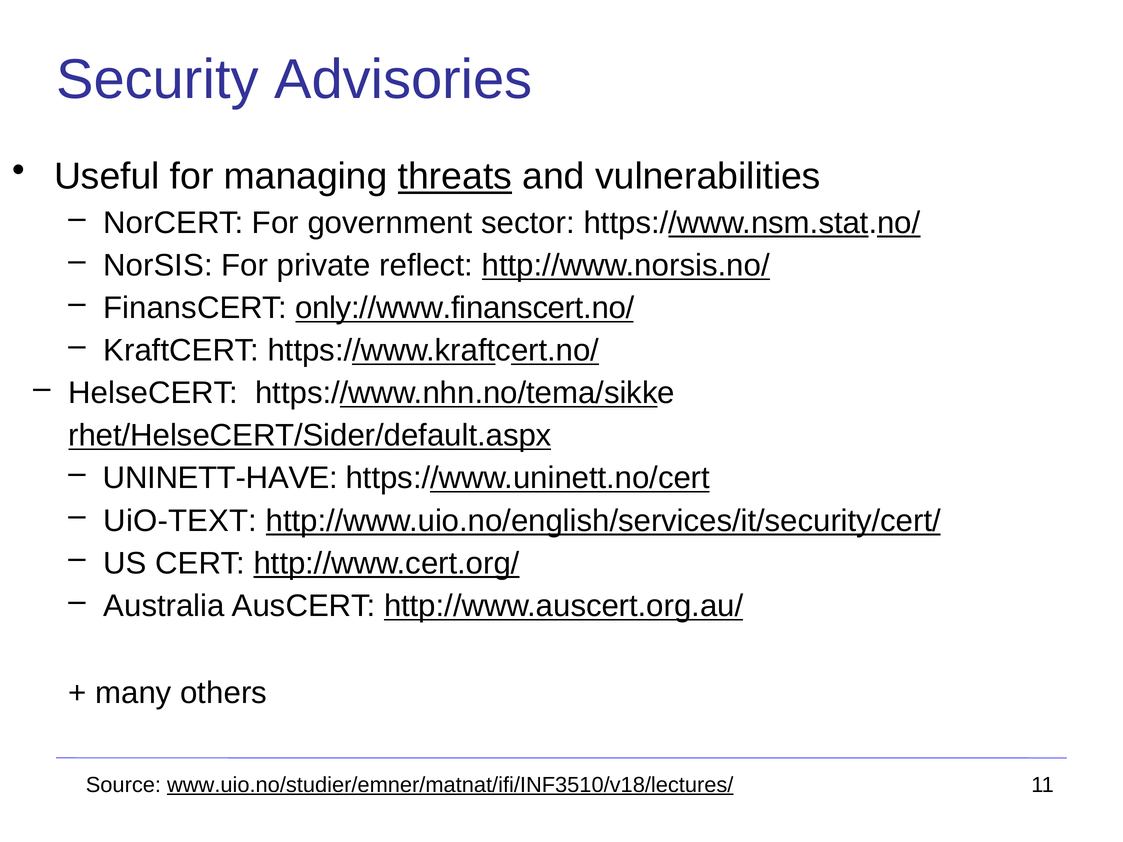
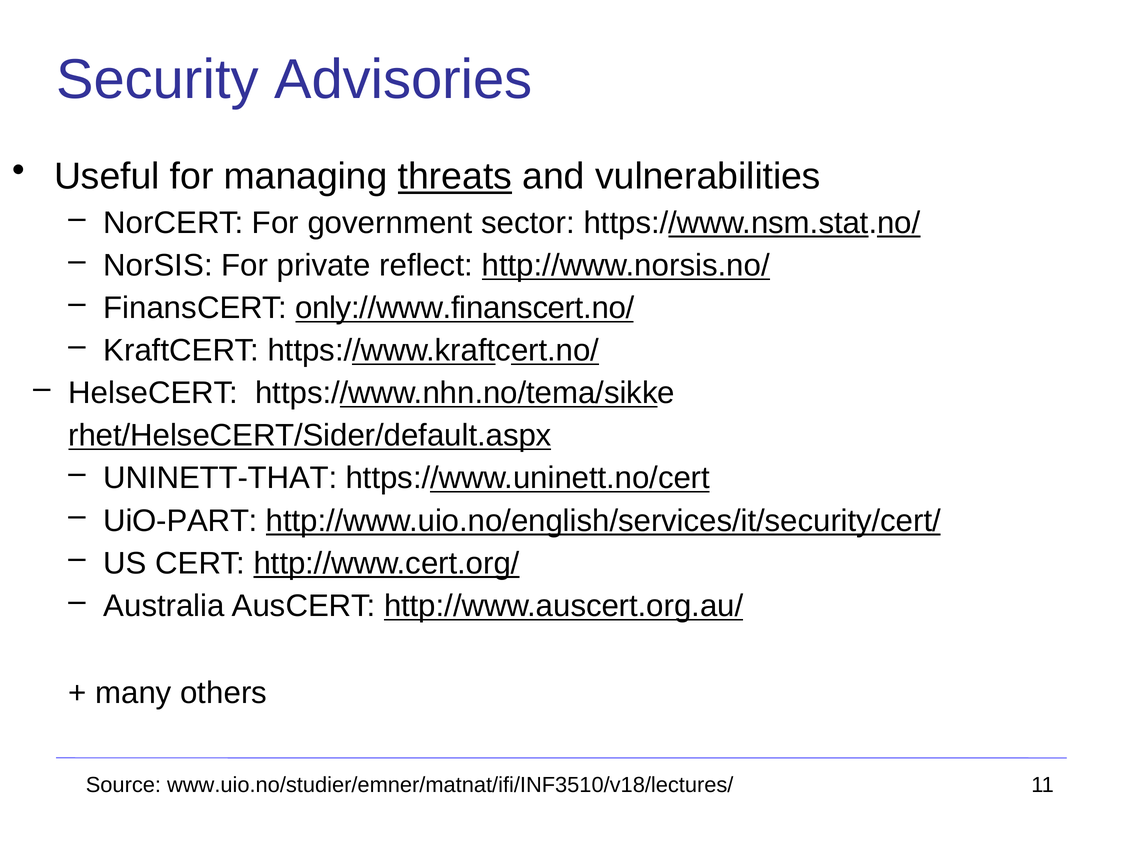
UNINETT-HAVE: UNINETT-HAVE -> UNINETT-THAT
UiO-TEXT: UiO-TEXT -> UiO-PART
www.uio.no/studier/emner/matnat/ifi/INF3510/v18/lectures/ underline: present -> none
